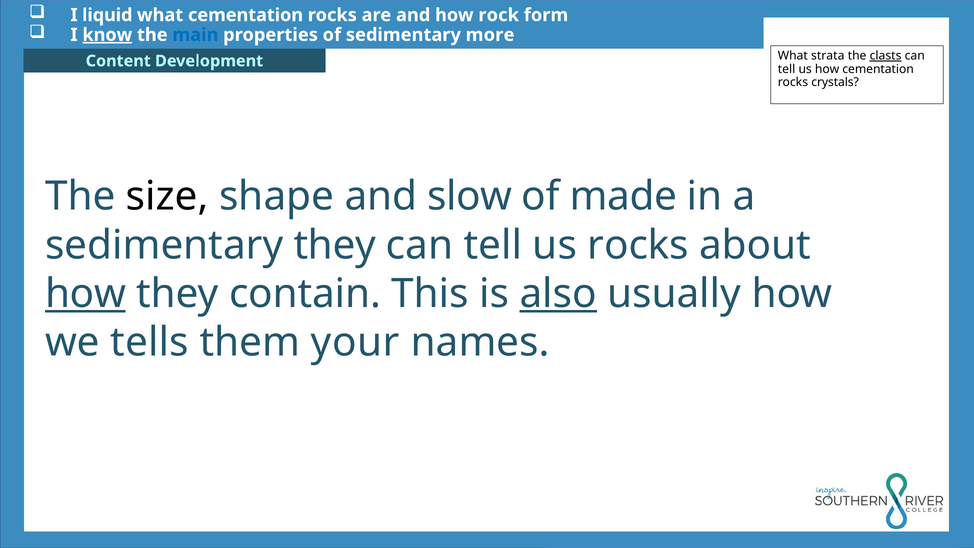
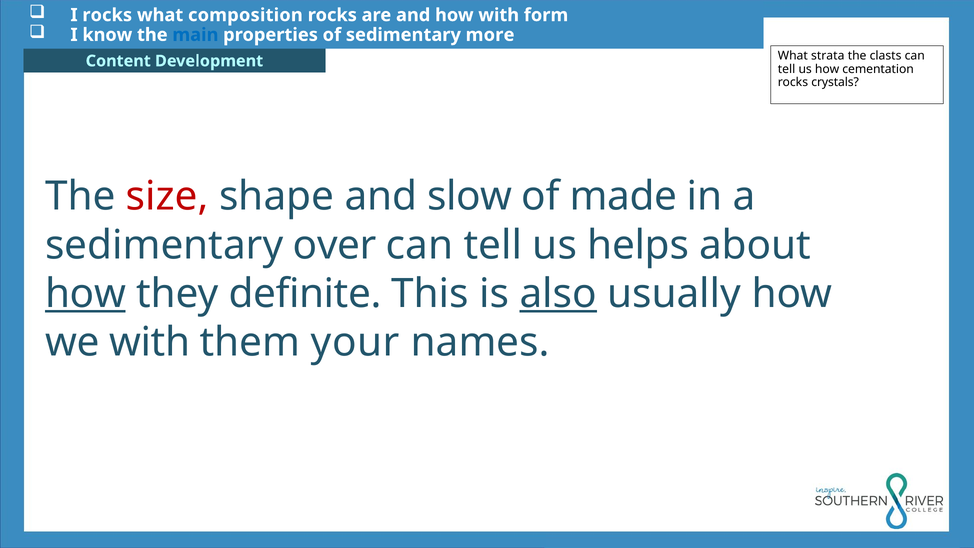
I liquid: liquid -> rocks
what cementation: cementation -> composition
how rock: rock -> with
know underline: present -> none
clasts underline: present -> none
size colour: black -> red
sedimentary they: they -> over
us rocks: rocks -> helps
contain: contain -> definite
we tells: tells -> with
